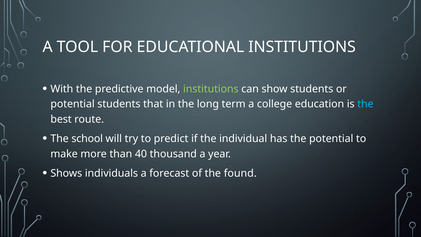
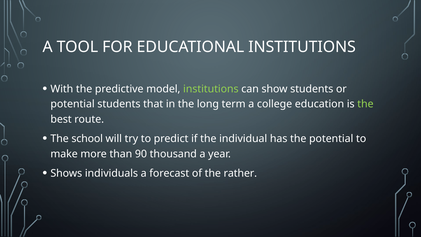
the at (365, 104) colour: light blue -> light green
40: 40 -> 90
found: found -> rather
